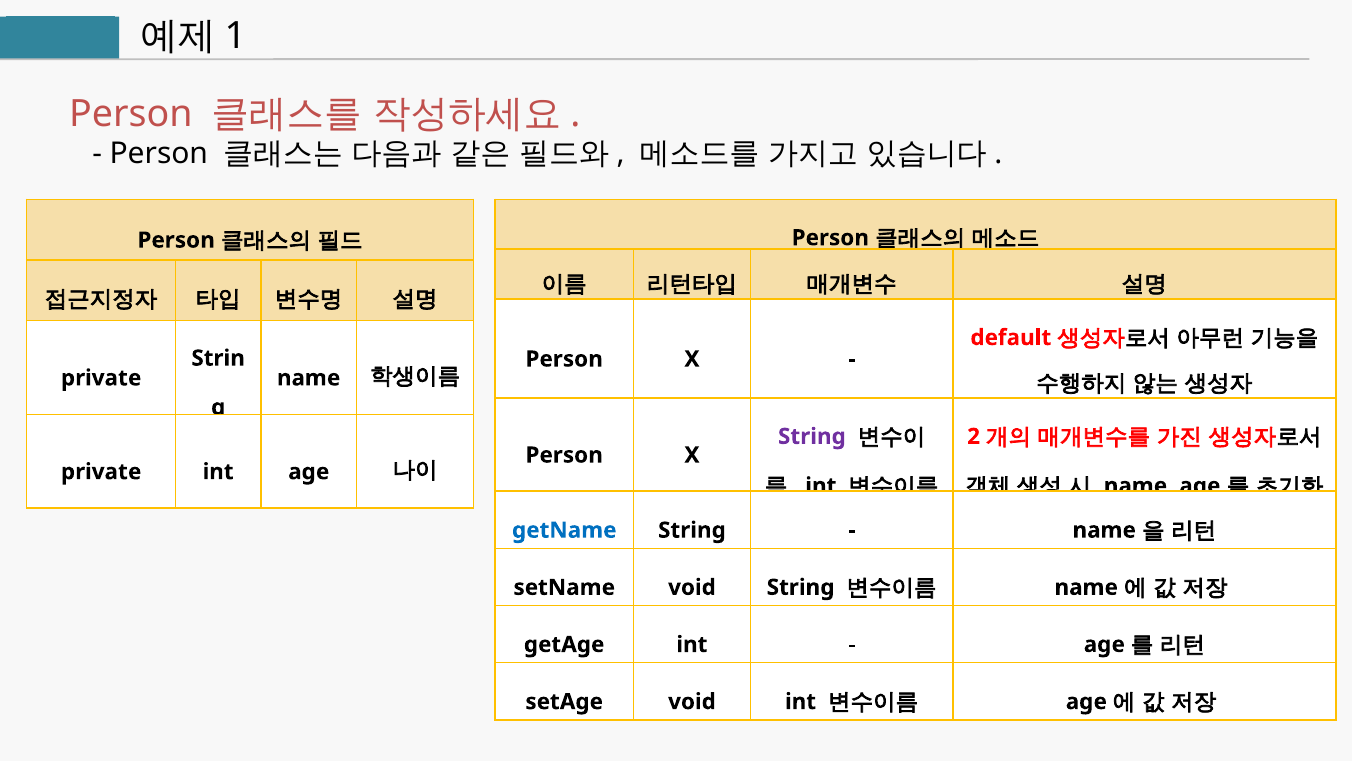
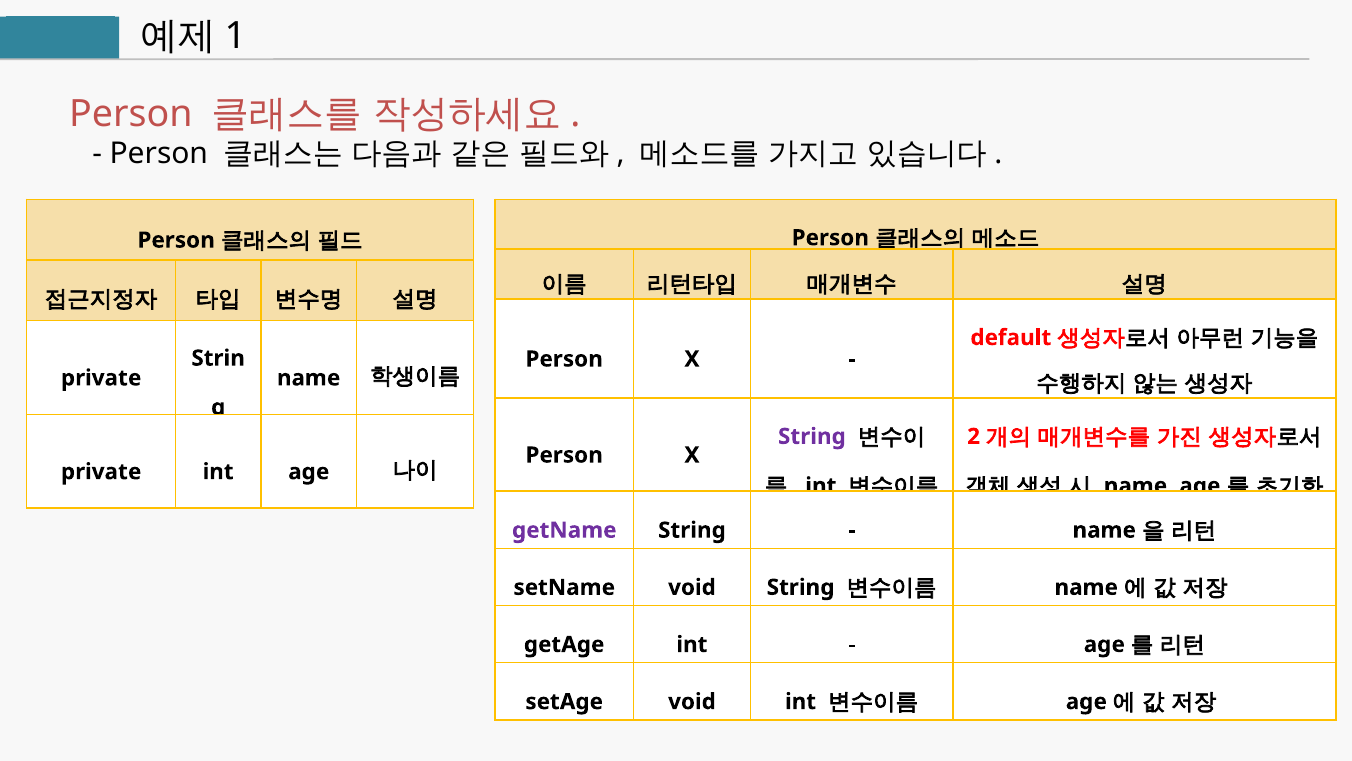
getName colour: blue -> purple
